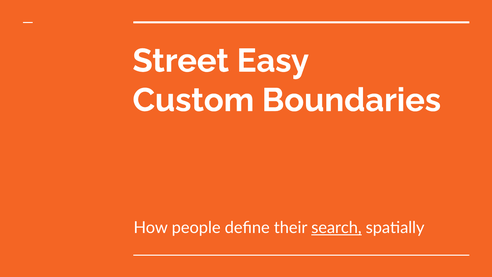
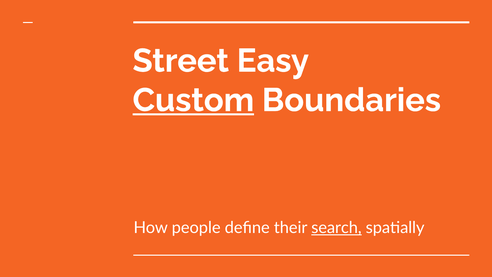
Custom underline: none -> present
